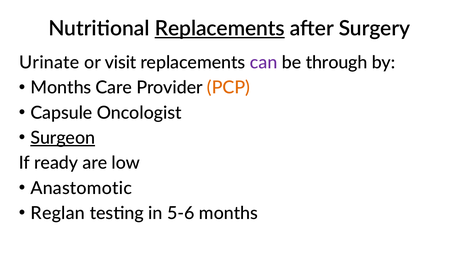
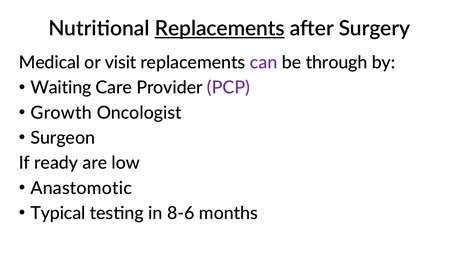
Urinate: Urinate -> Medical
Months at (61, 88): Months -> Waiting
PCP colour: orange -> purple
Capsule: Capsule -> Growth
Surgeon underline: present -> none
Reglan: Reglan -> Typical
5-6: 5-6 -> 8-6
